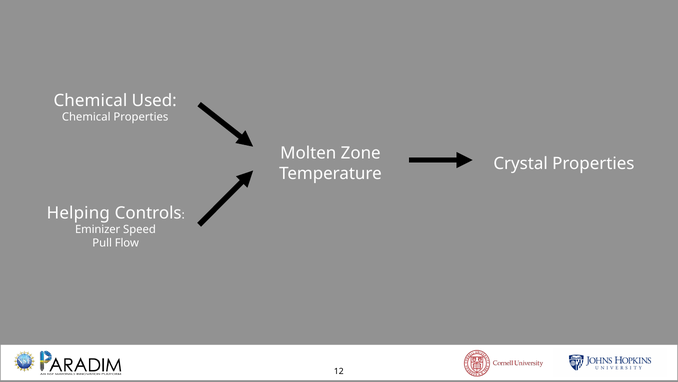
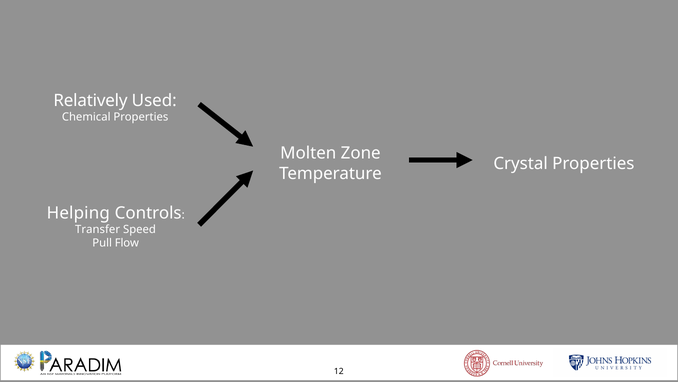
Chemical at (90, 100): Chemical -> Relatively
Eminizer: Eminizer -> Transfer
